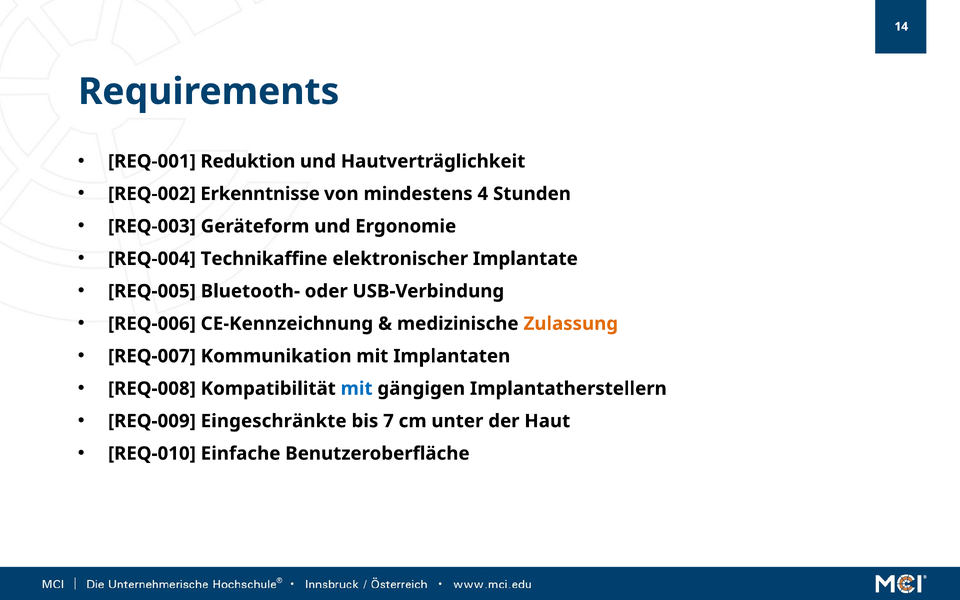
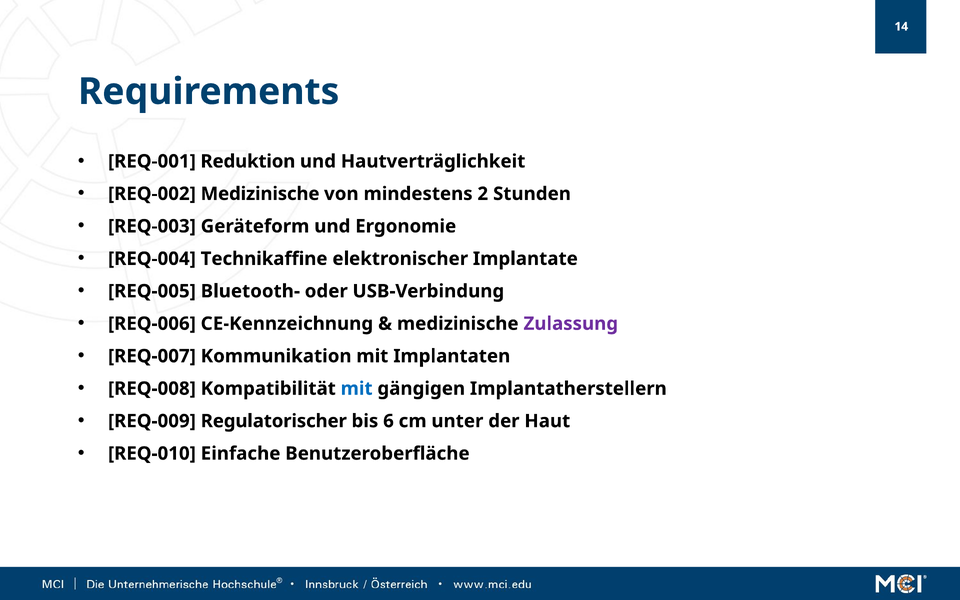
REQ-002 Erkenntnisse: Erkenntnisse -> Medizinische
4: 4 -> 2
Zulassung colour: orange -> purple
Eingeschränkte: Eingeschränkte -> Regulatorischer
7: 7 -> 6
